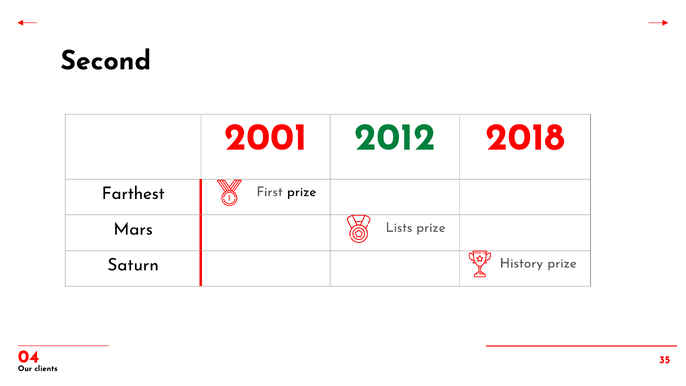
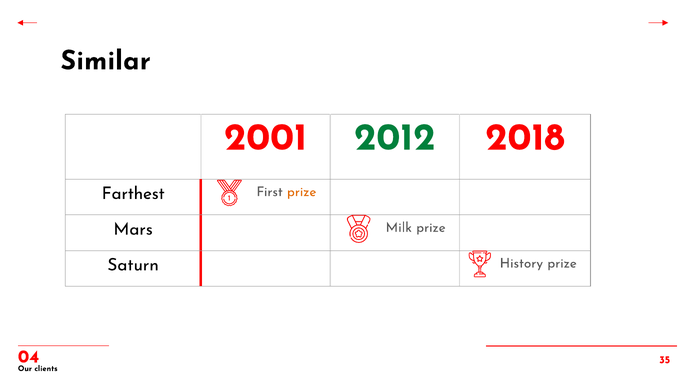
Second: Second -> Similar
prize at (302, 192) colour: black -> orange
Lists: Lists -> Milk
